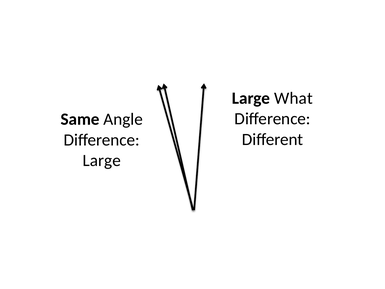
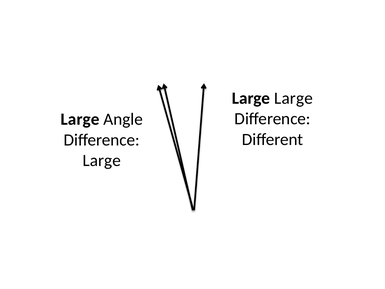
What at (293, 98): What -> Large
Same at (80, 119): Same -> Large
